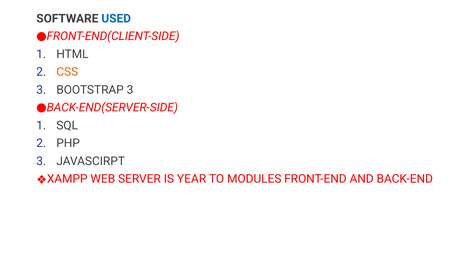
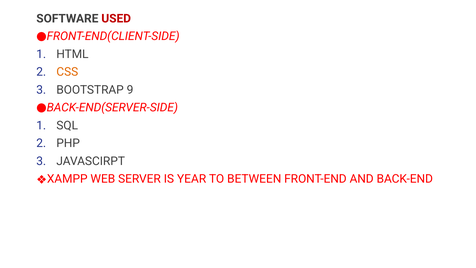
USED colour: blue -> red
BOOTSTRAP 3: 3 -> 9
MODULES: MODULES -> BETWEEN
